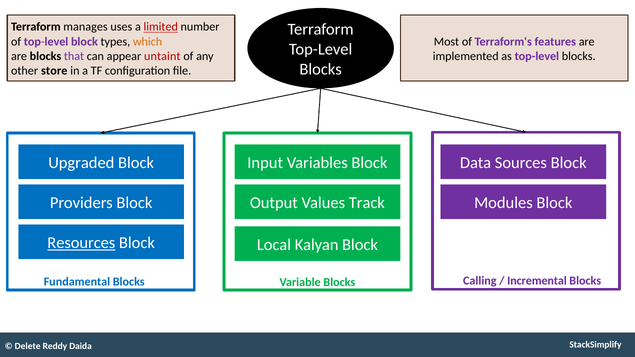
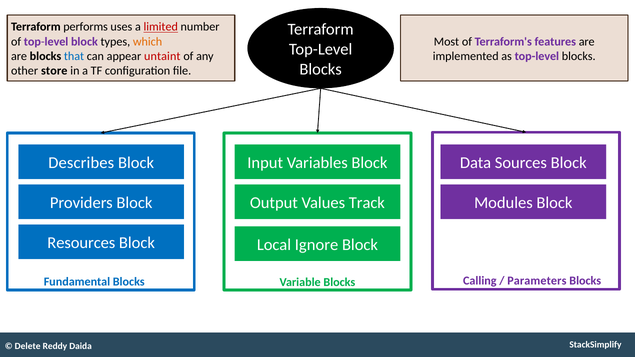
manages: manages -> performs
that colour: purple -> blue
Upgraded: Upgraded -> Describes
Resources underline: present -> none
Kalyan: Kalyan -> Ignore
Incremental: Incremental -> Parameters
